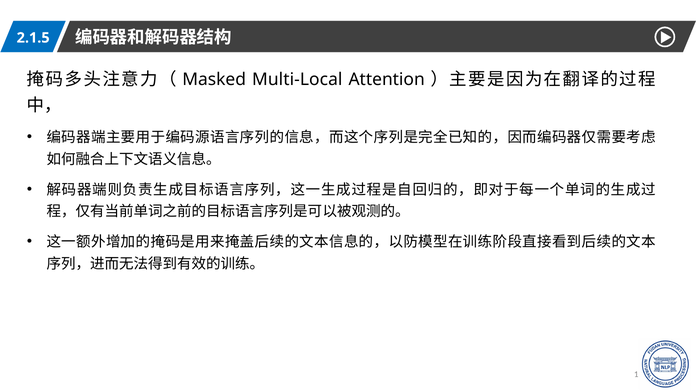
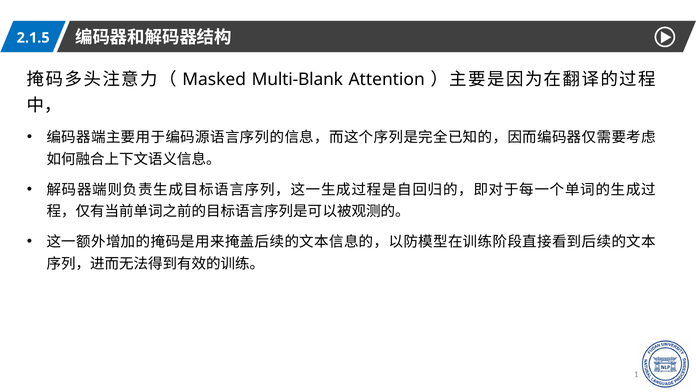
Multi-Local: Multi-Local -> Multi-Blank
